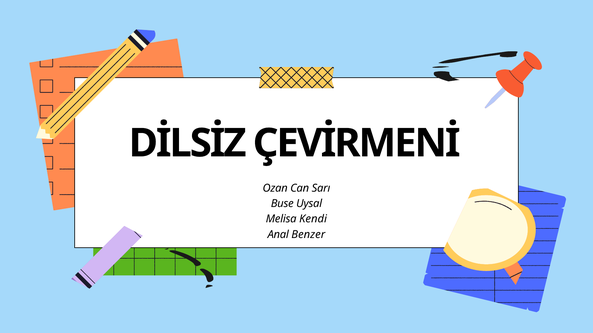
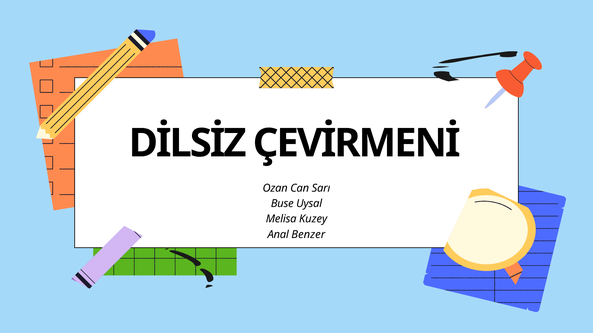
Kendi: Kendi -> Kuzey
